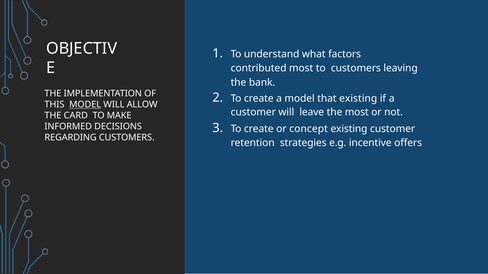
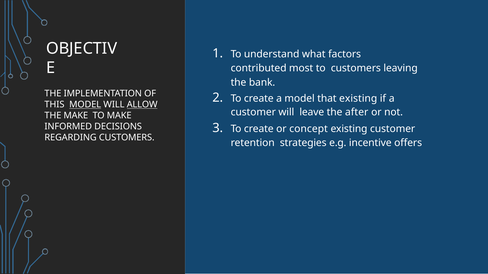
ALLOW underline: none -> present
the most: most -> after
THE CARD: CARD -> MAKE
